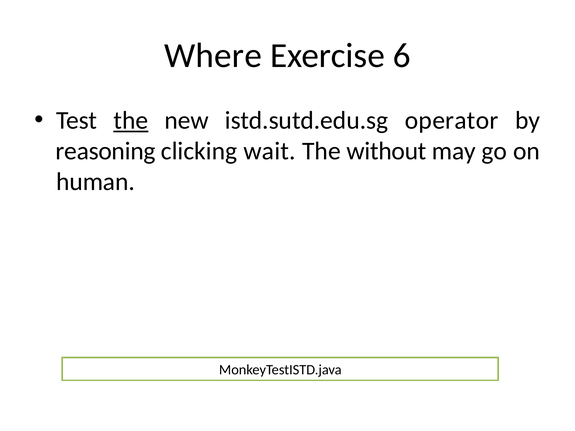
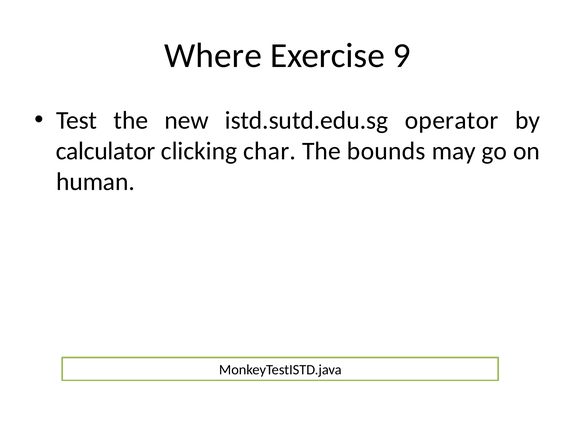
6: 6 -> 9
the at (131, 121) underline: present -> none
reasoning: reasoning -> calculator
wait: wait -> char
without: without -> bounds
